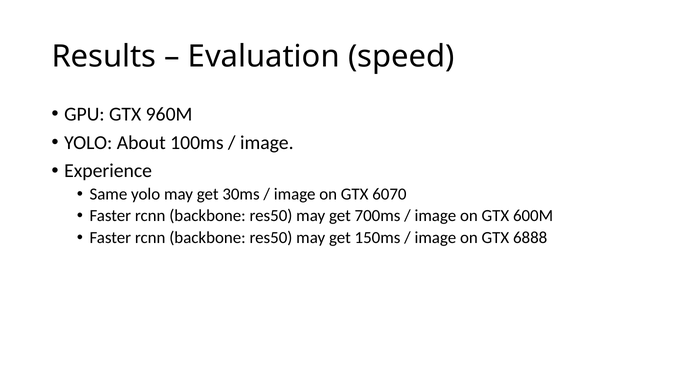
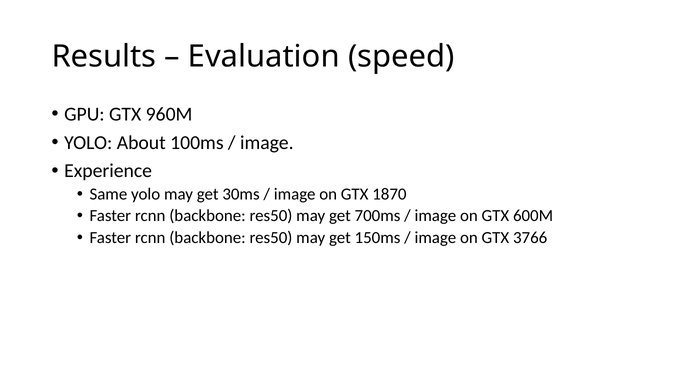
6070: 6070 -> 1870
6888: 6888 -> 3766
